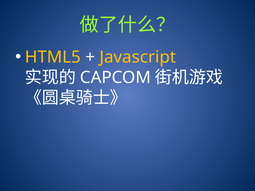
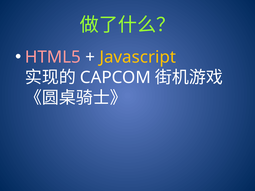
HTML5 colour: yellow -> pink
